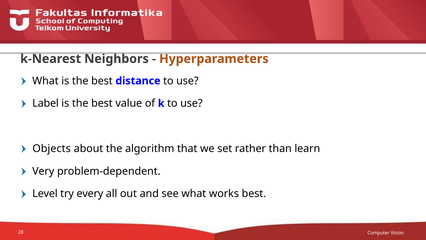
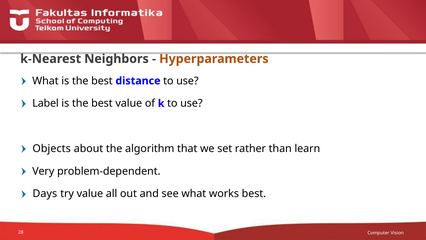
Level: Level -> Days
try every: every -> value
